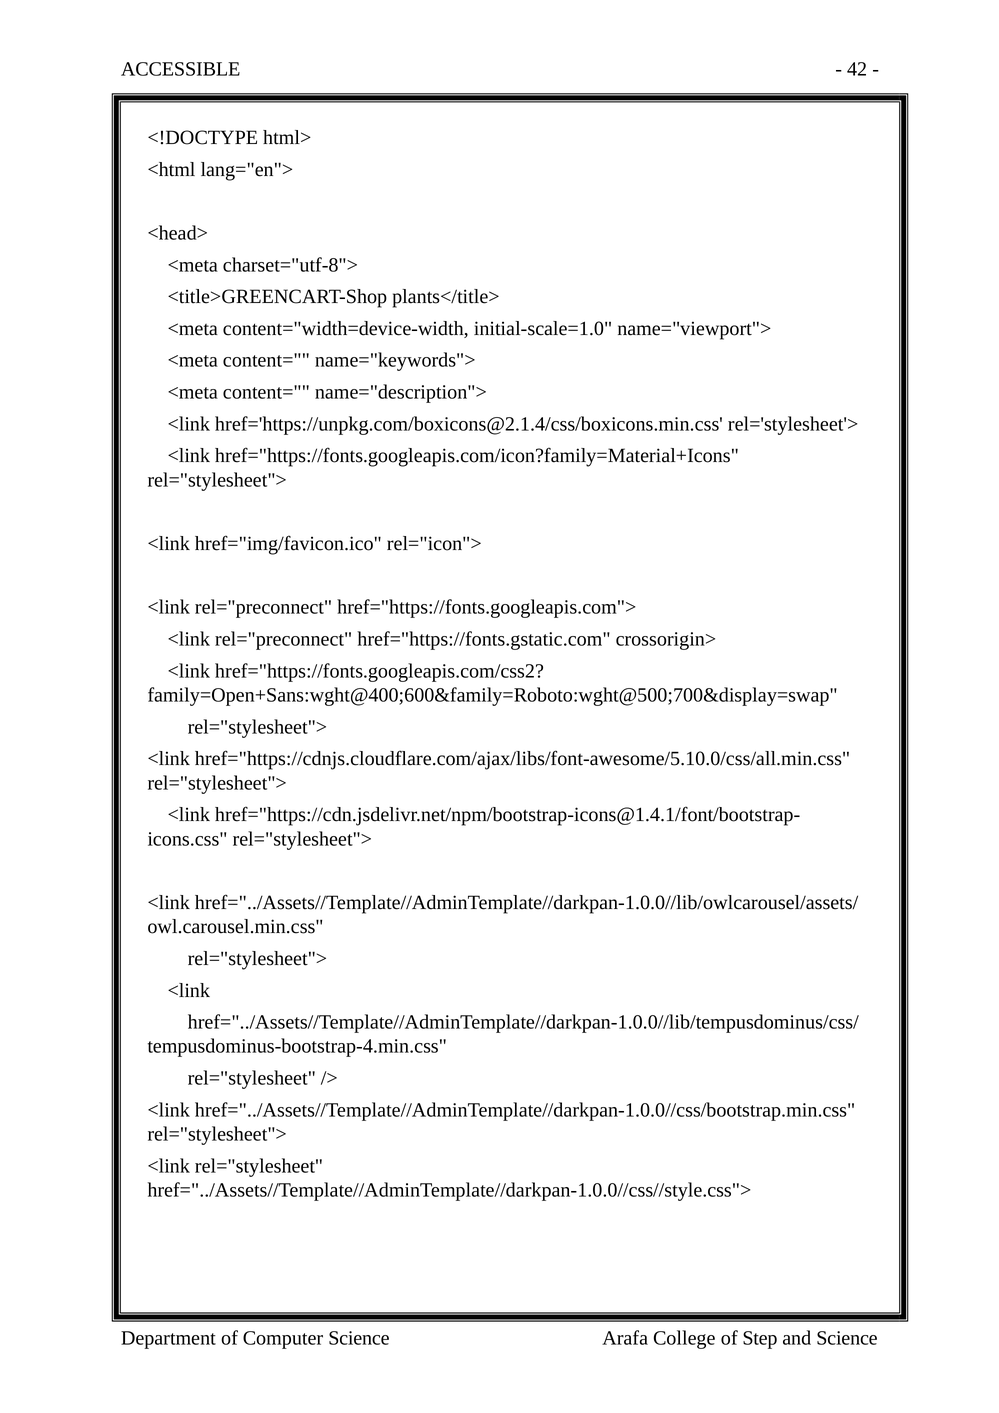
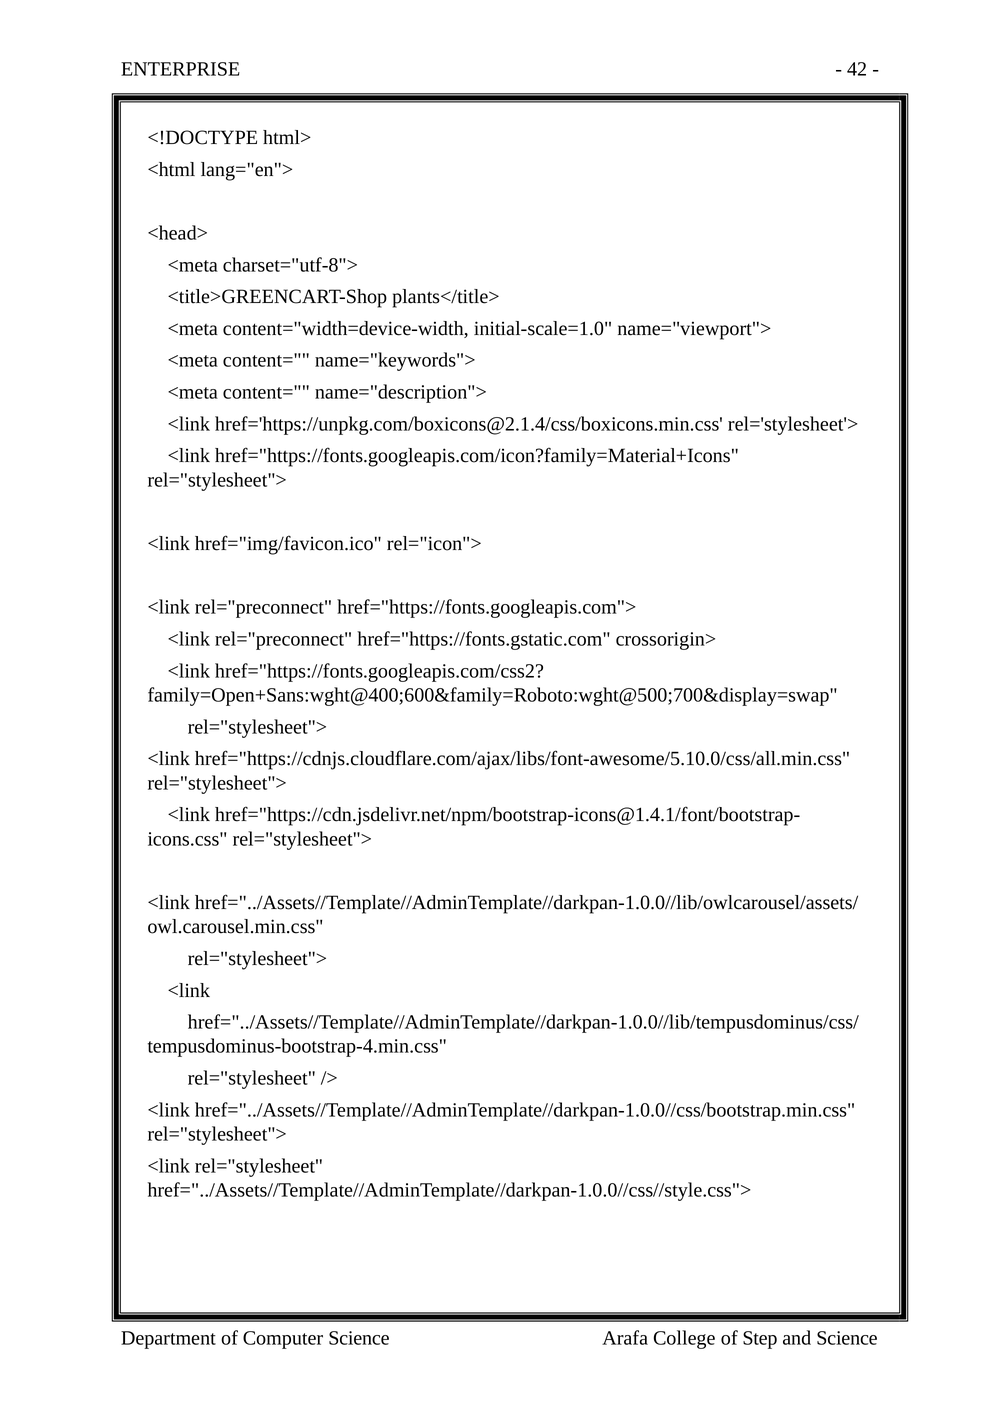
ACCESSIBLE: ACCESSIBLE -> ENTERPRISE
